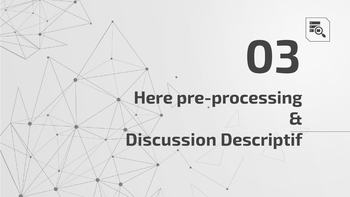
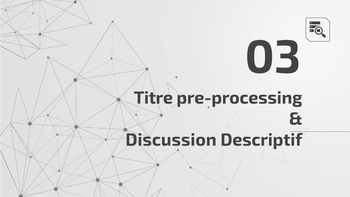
Here: Here -> Titre
